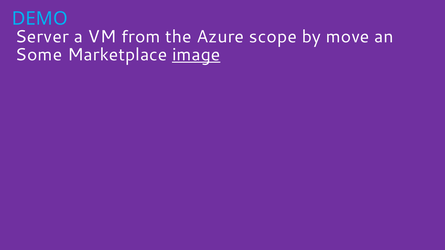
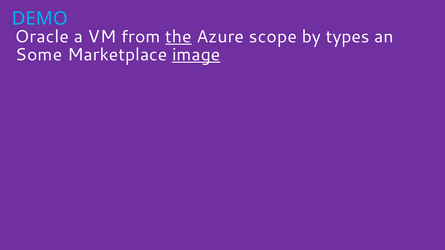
Server: Server -> Oracle
the underline: none -> present
move: move -> types
